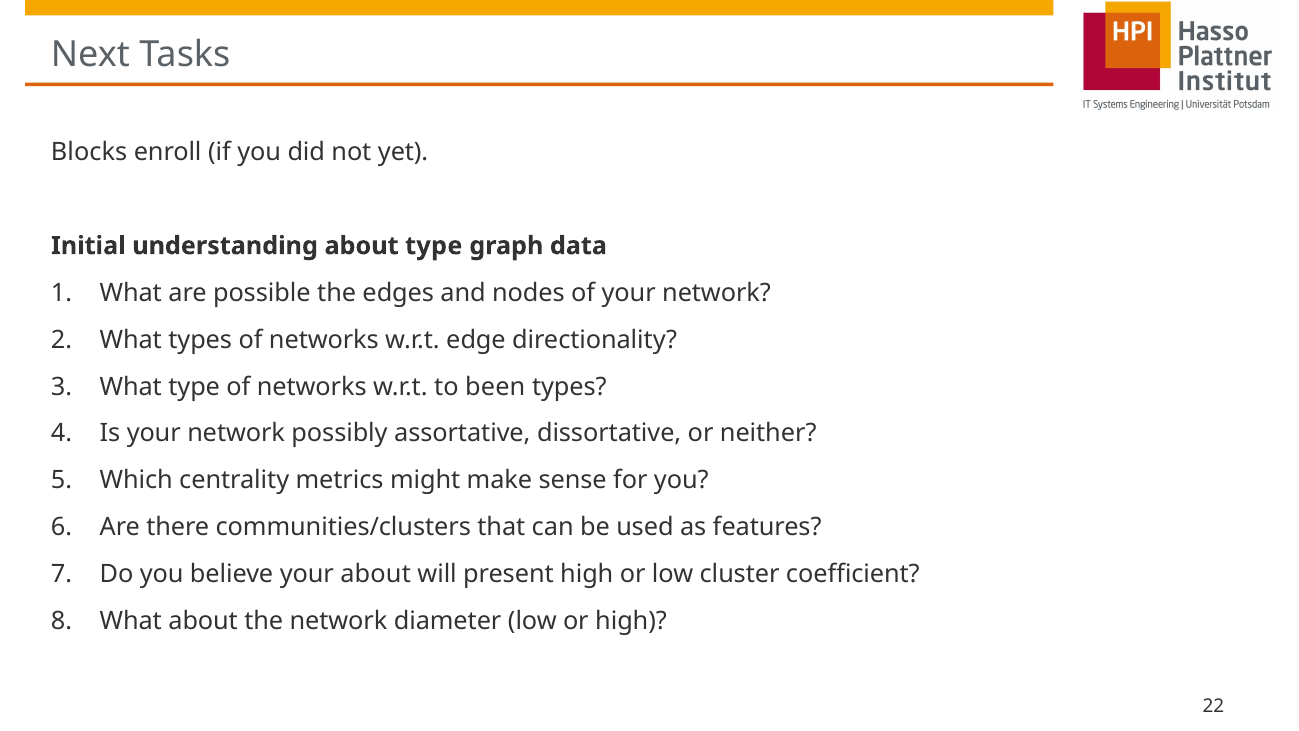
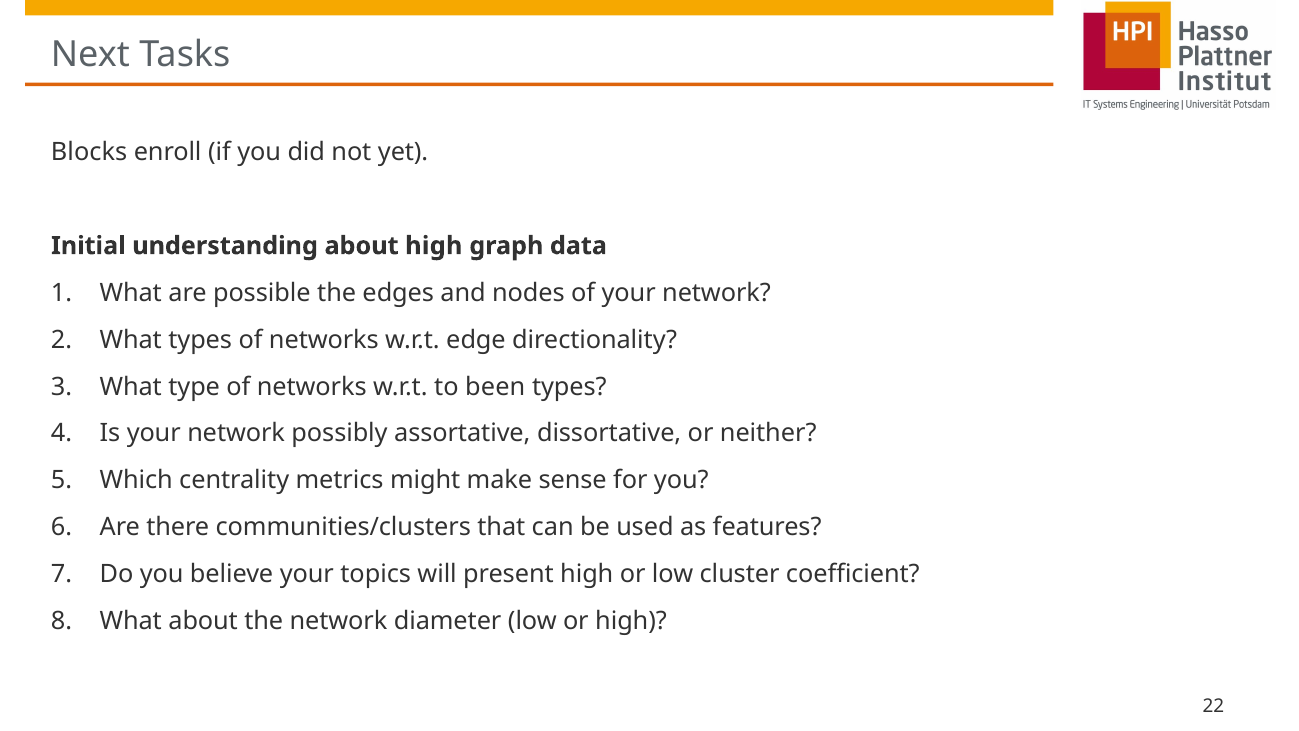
about type: type -> high
your about: about -> topics
